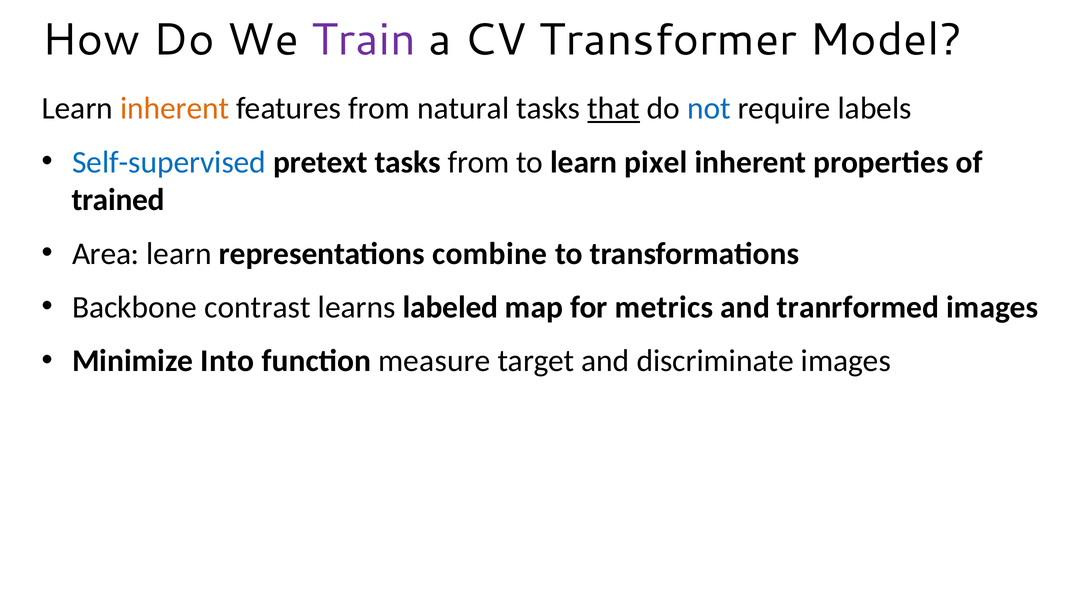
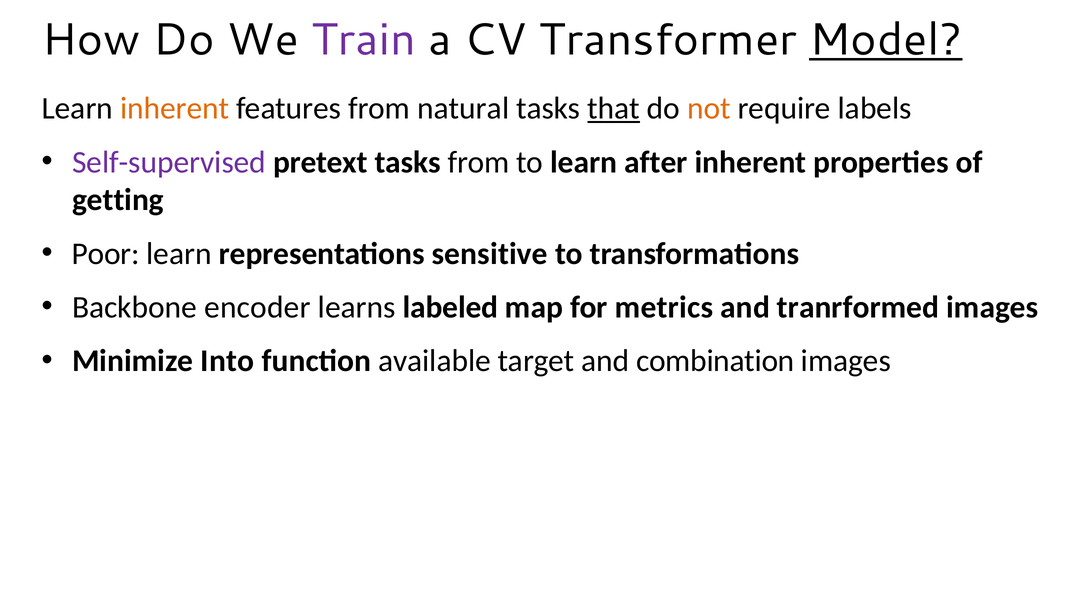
Model underline: none -> present
not colour: blue -> orange
Self-supervised colour: blue -> purple
pixel: pixel -> after
trained: trained -> getting
Area: Area -> Poor
combine: combine -> sensitive
contrast: contrast -> encoder
measure: measure -> available
discriminate: discriminate -> combination
